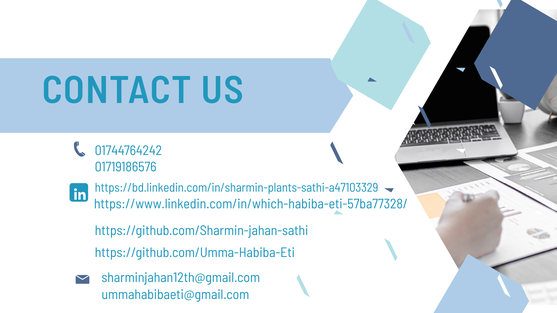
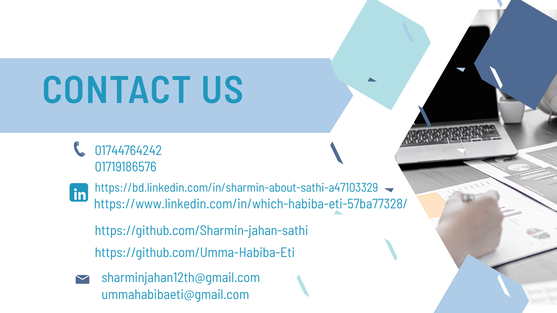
https://bd.linkedin.com/in/sharmin-plants-sathi-a47103329: https://bd.linkedin.com/in/sharmin-plants-sathi-a47103329 -> https://bd.linkedin.com/in/sharmin-about-sathi-a47103329
